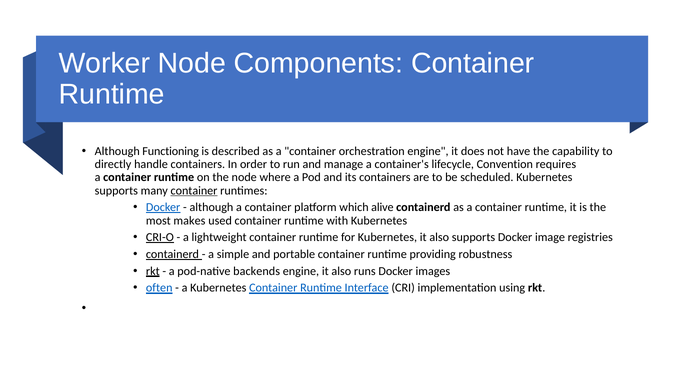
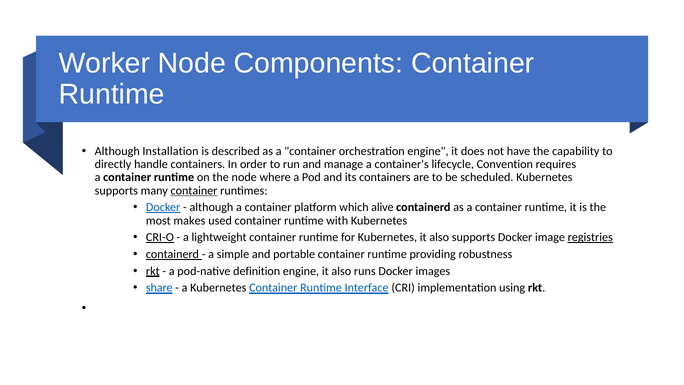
Functioning: Functioning -> Installation
registries underline: none -> present
backends: backends -> definition
often: often -> share
